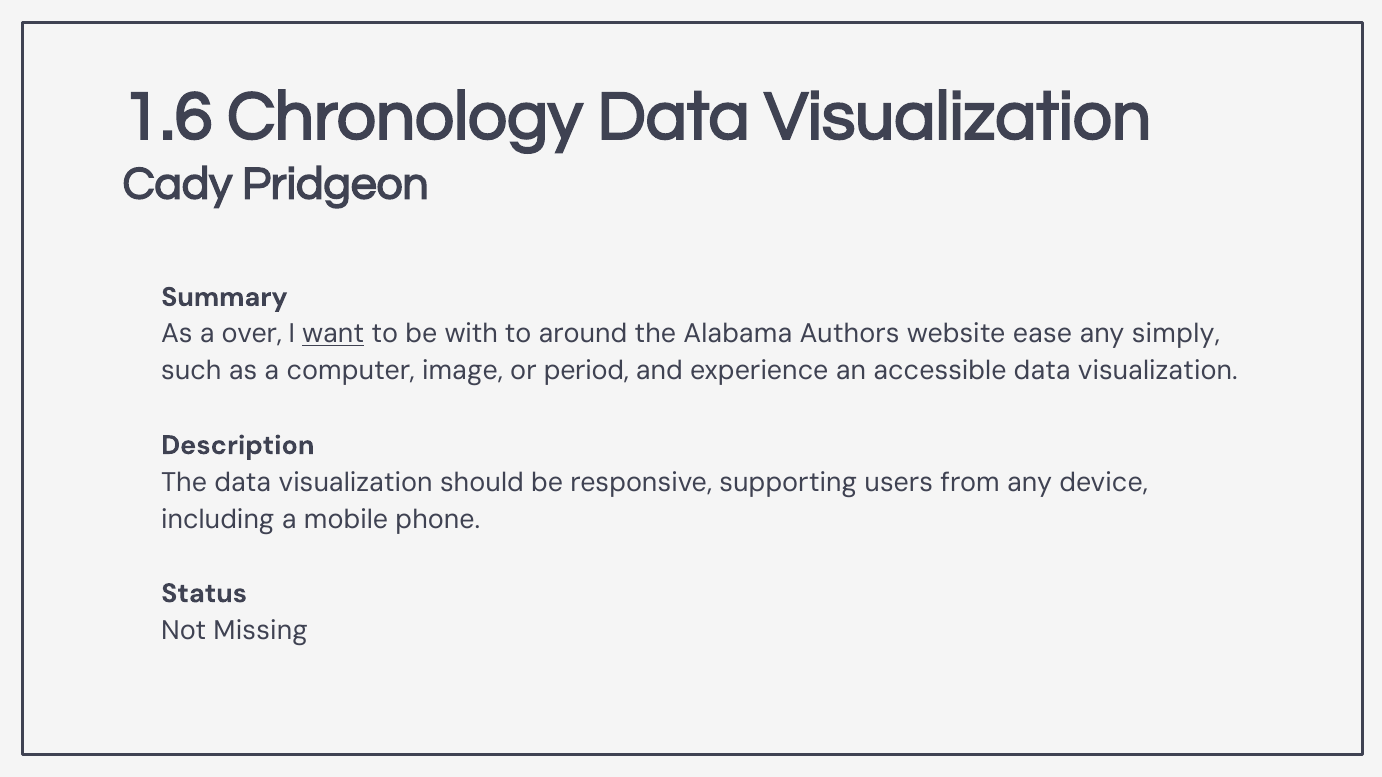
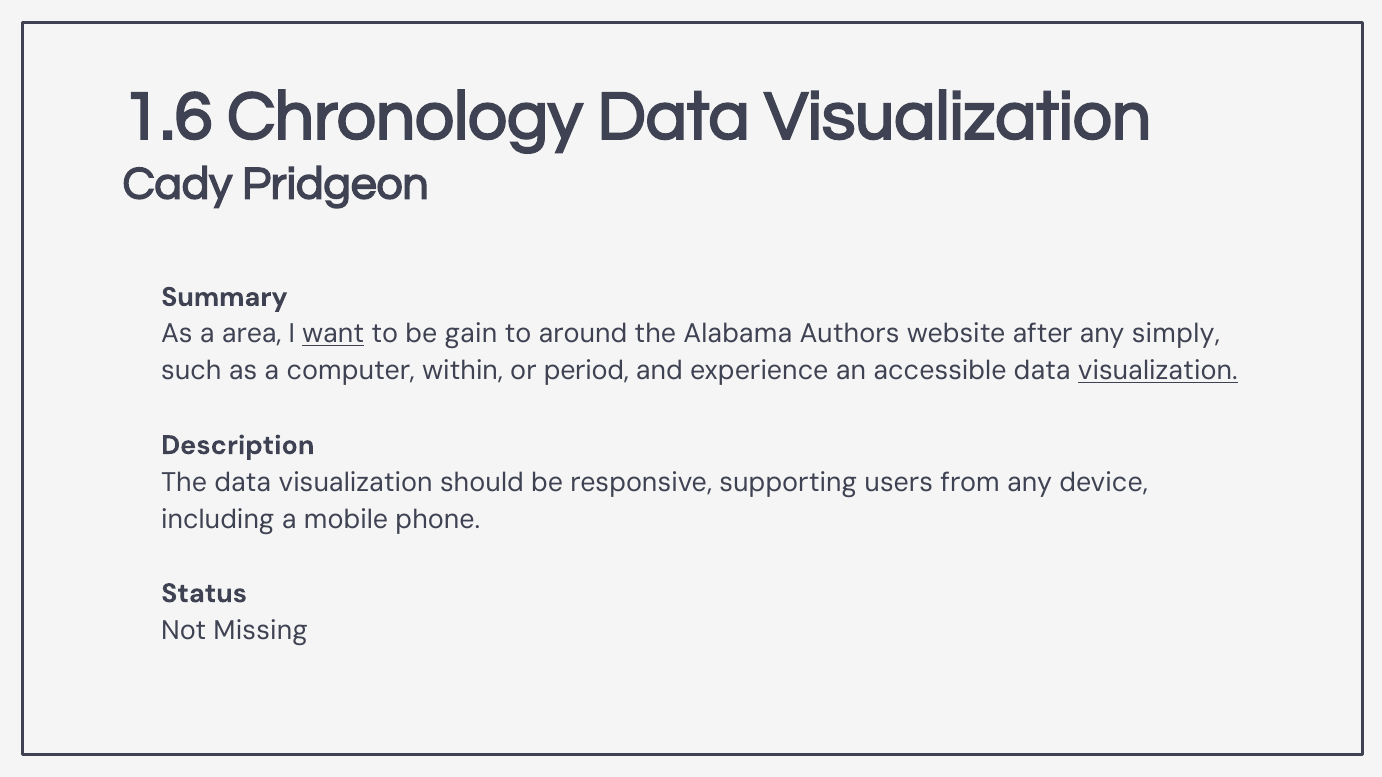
over: over -> area
with: with -> gain
ease: ease -> after
image: image -> within
visualization at (1158, 371) underline: none -> present
